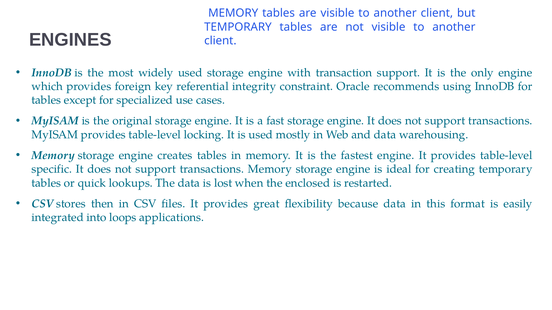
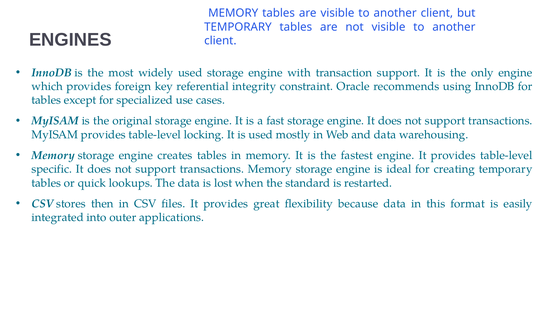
enclosed: enclosed -> standard
loops: loops -> outer
